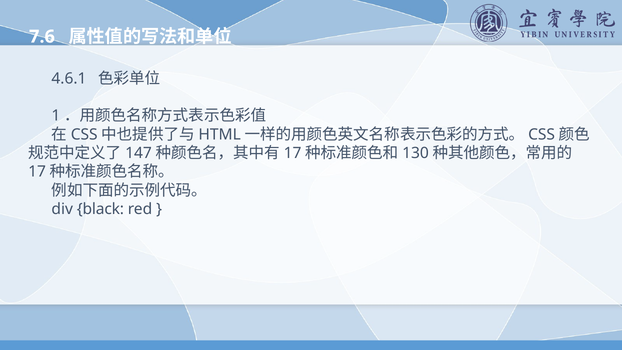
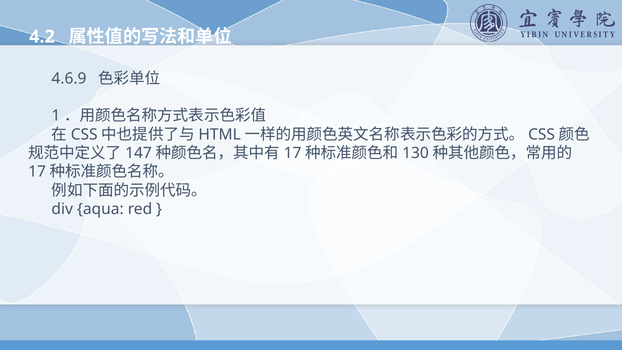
7.6: 7.6 -> 4.2
4.6.1: 4.6.1 -> 4.6.9
black: black -> aqua
